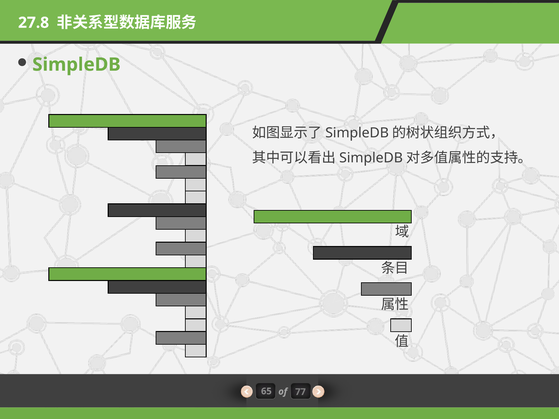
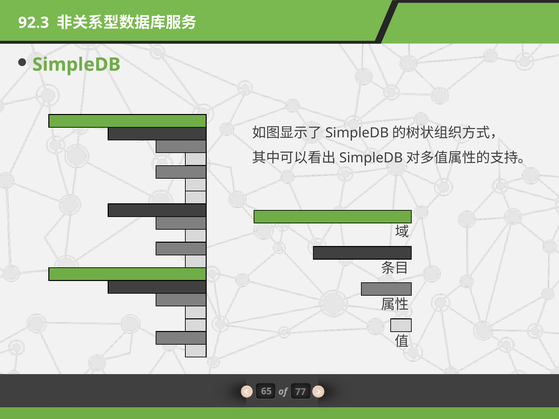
27.8: 27.8 -> 92.3
